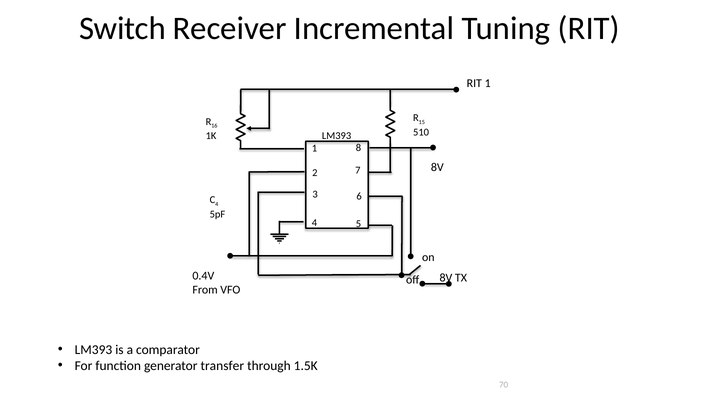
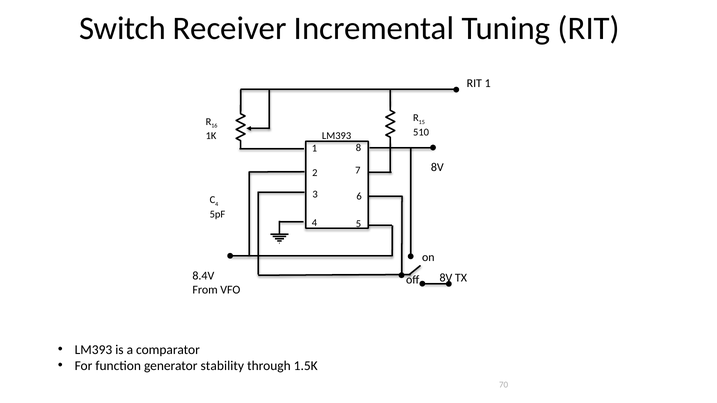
0.4V: 0.4V -> 8.4V
transfer: transfer -> stability
